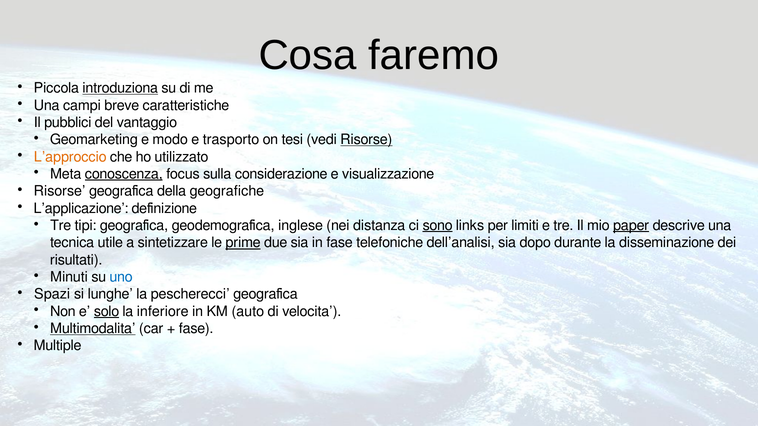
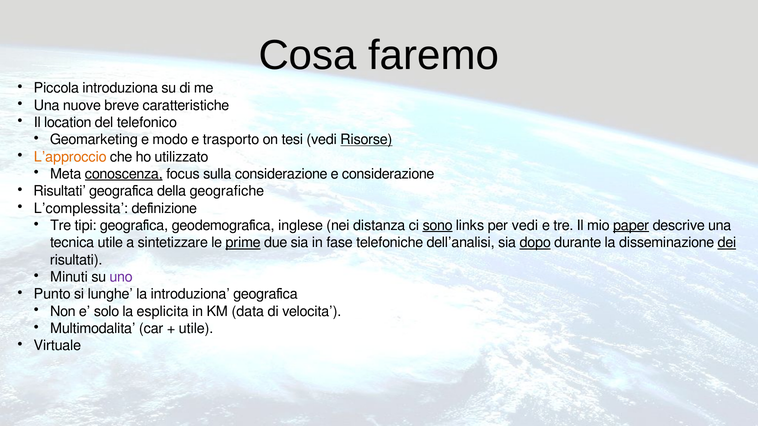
introduziona at (120, 88) underline: present -> none
campi: campi -> nuove
pubblici: pubblici -> location
vantaggio: vantaggio -> telefonico
e visualizzazione: visualizzazione -> considerazione
Risorse at (60, 191): Risorse -> Risultati
L’applicazione: L’applicazione -> L’complessita
per limiti: limiti -> vedi
dopo underline: none -> present
dei underline: none -> present
uno colour: blue -> purple
Spazi: Spazi -> Punto
la pescherecci: pescherecci -> introduziona
solo underline: present -> none
inferiore: inferiore -> esplicita
auto: auto -> data
Multimodalita underline: present -> none
fase at (196, 329): fase -> utile
Multiple: Multiple -> Virtuale
